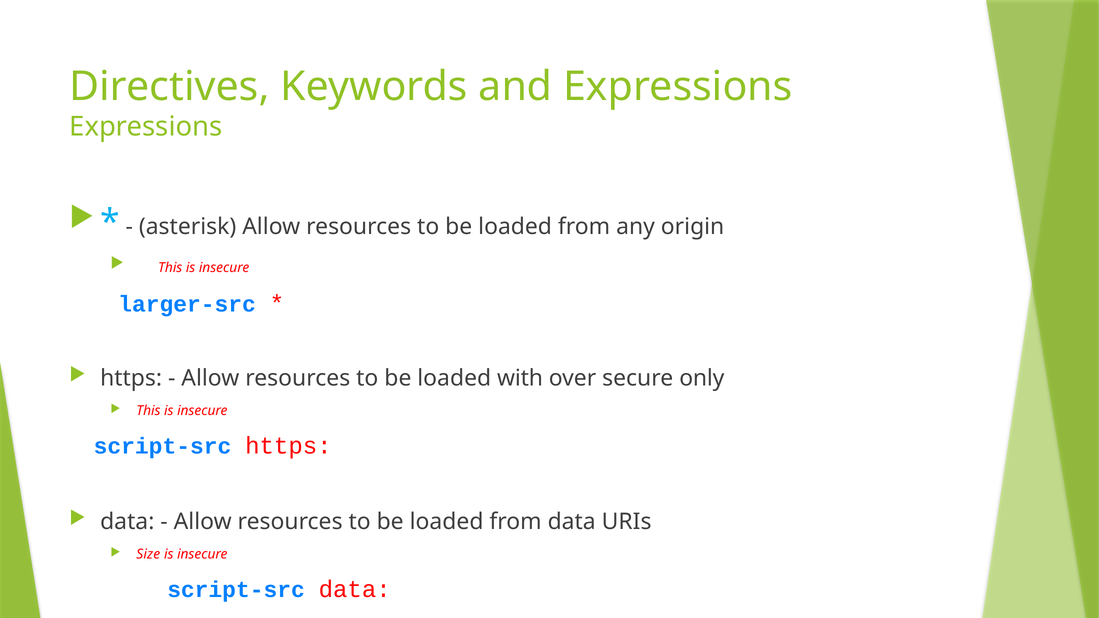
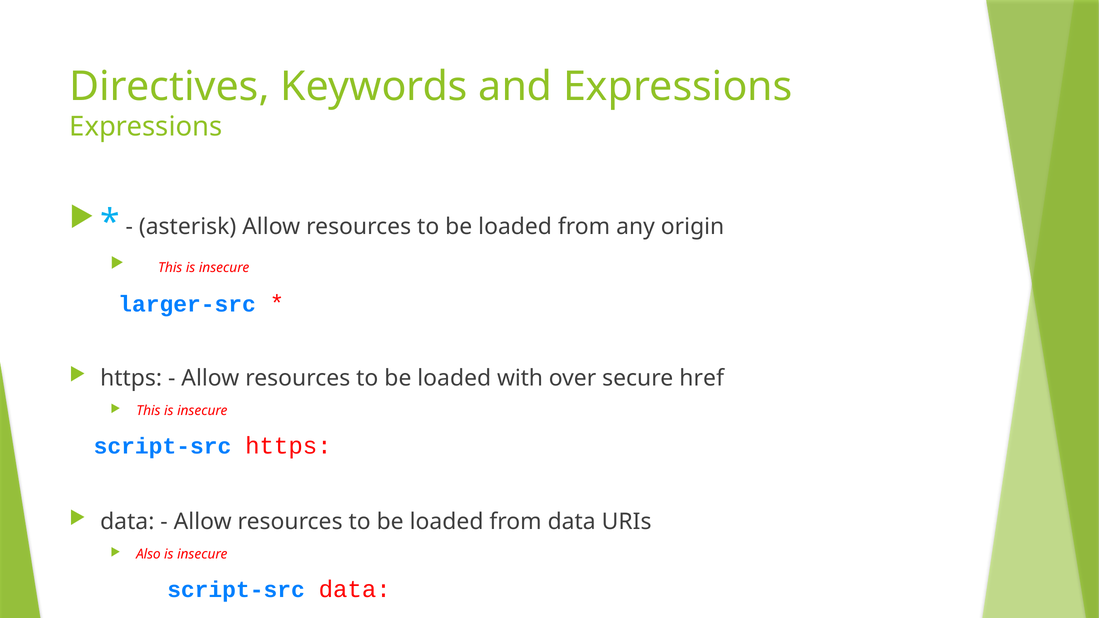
only: only -> href
Size: Size -> Also
